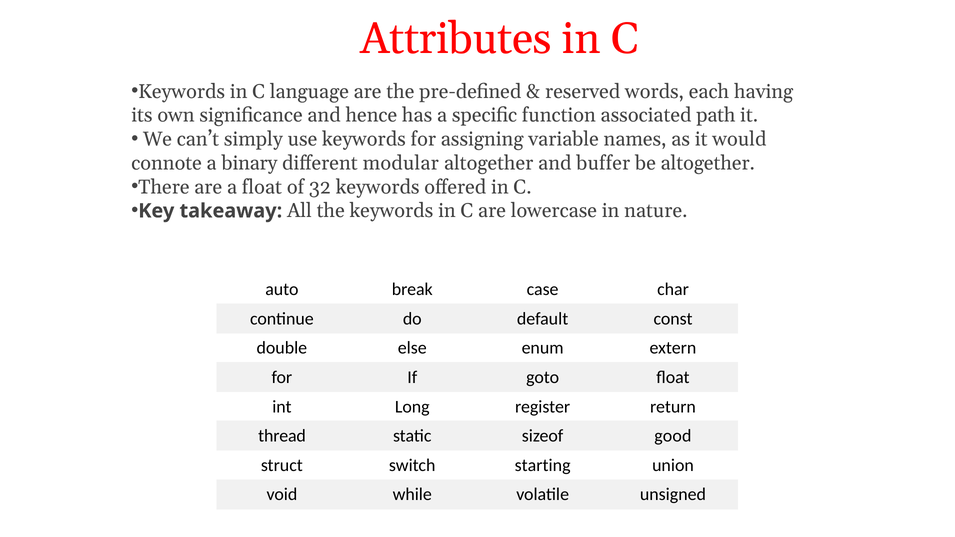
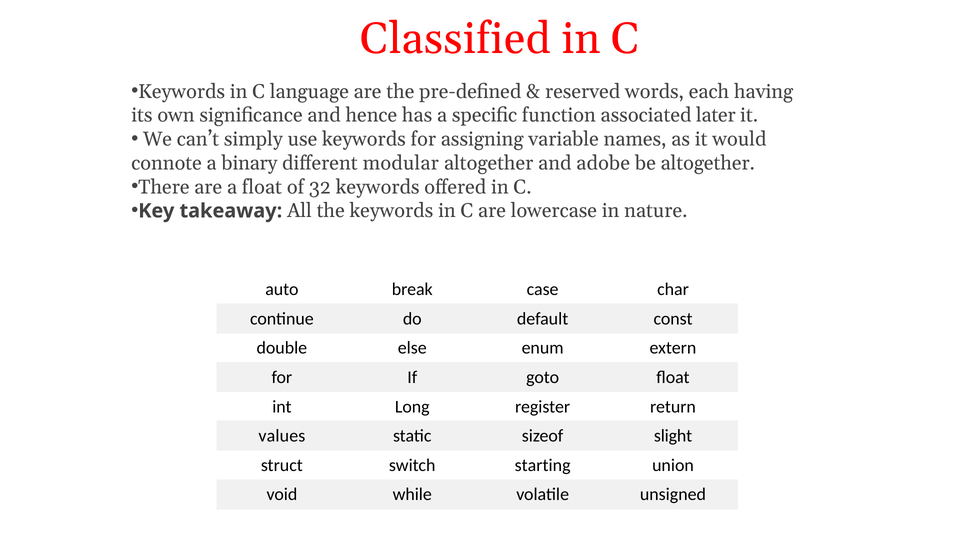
Attributes: Attributes -> Classified
path: path -> later
buffer: buffer -> adobe
thread: thread -> values
good: good -> slight
